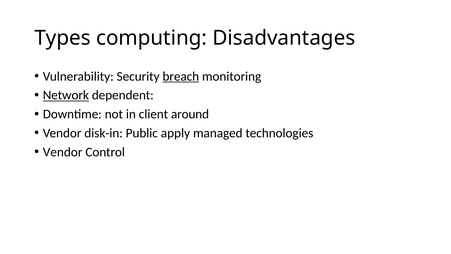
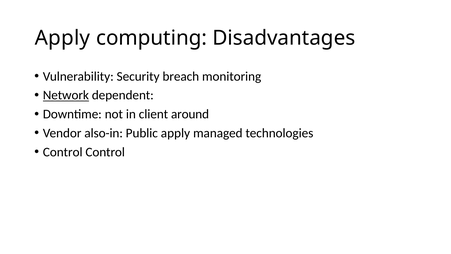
Types at (63, 38): Types -> Apply
breach underline: present -> none
disk-in: disk-in -> also-in
Vendor at (63, 152): Vendor -> Control
